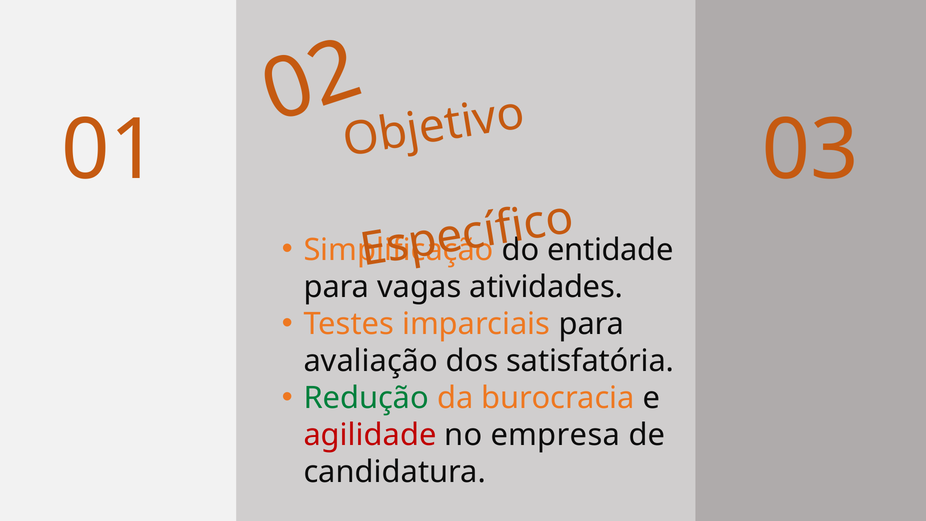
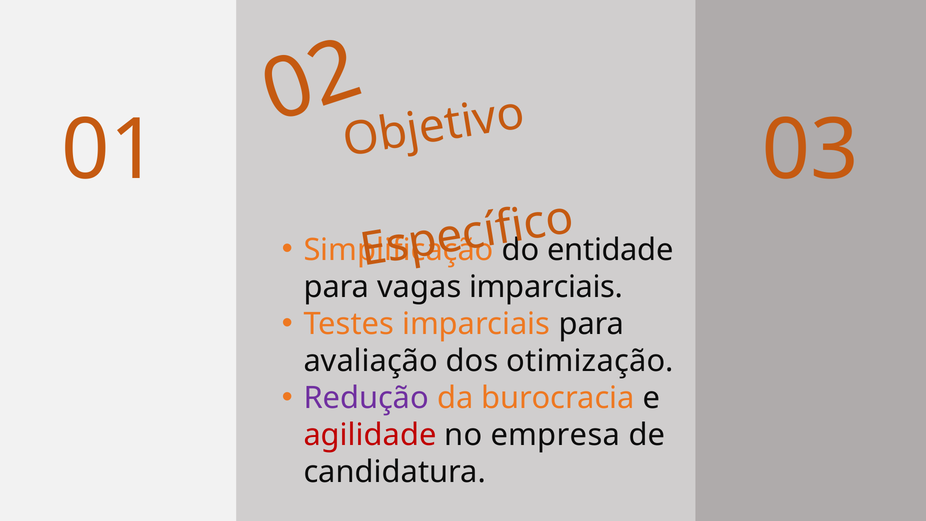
vagas atividades: atividades -> imparciais
satisfatória: satisfatória -> otimização
Redução colour: green -> purple
